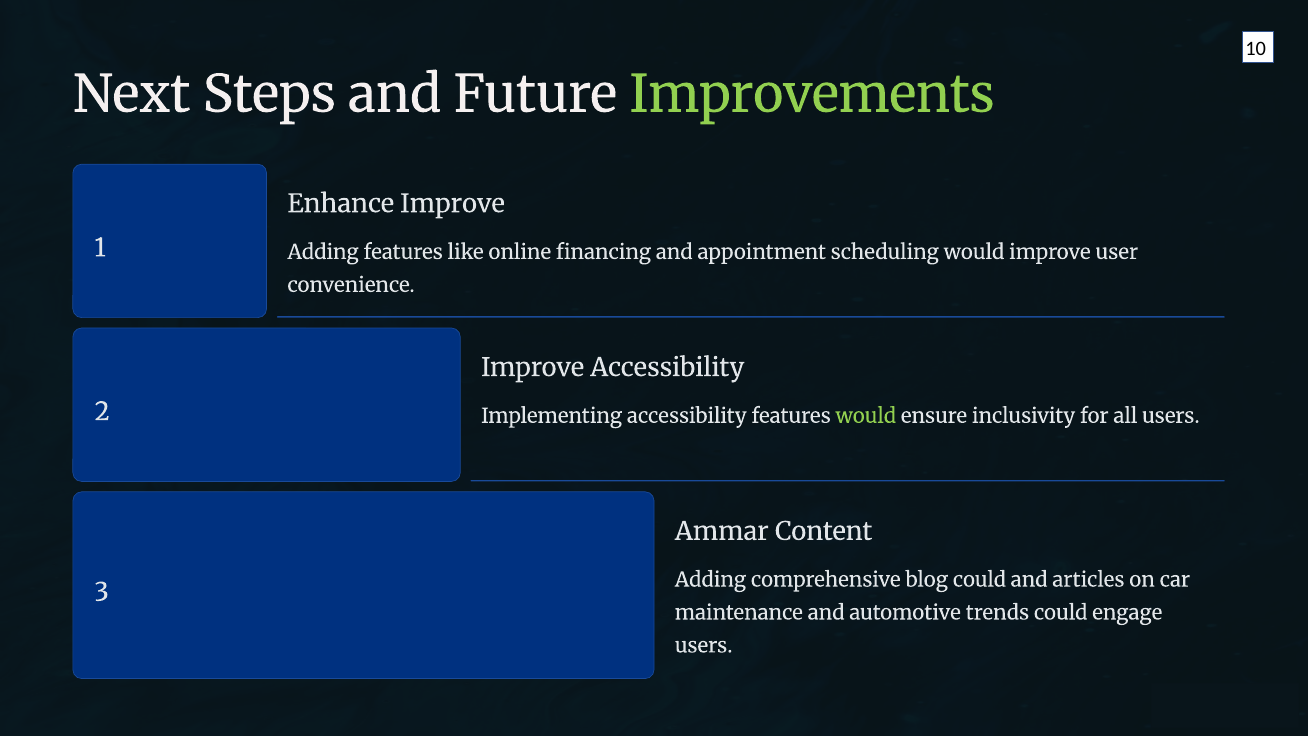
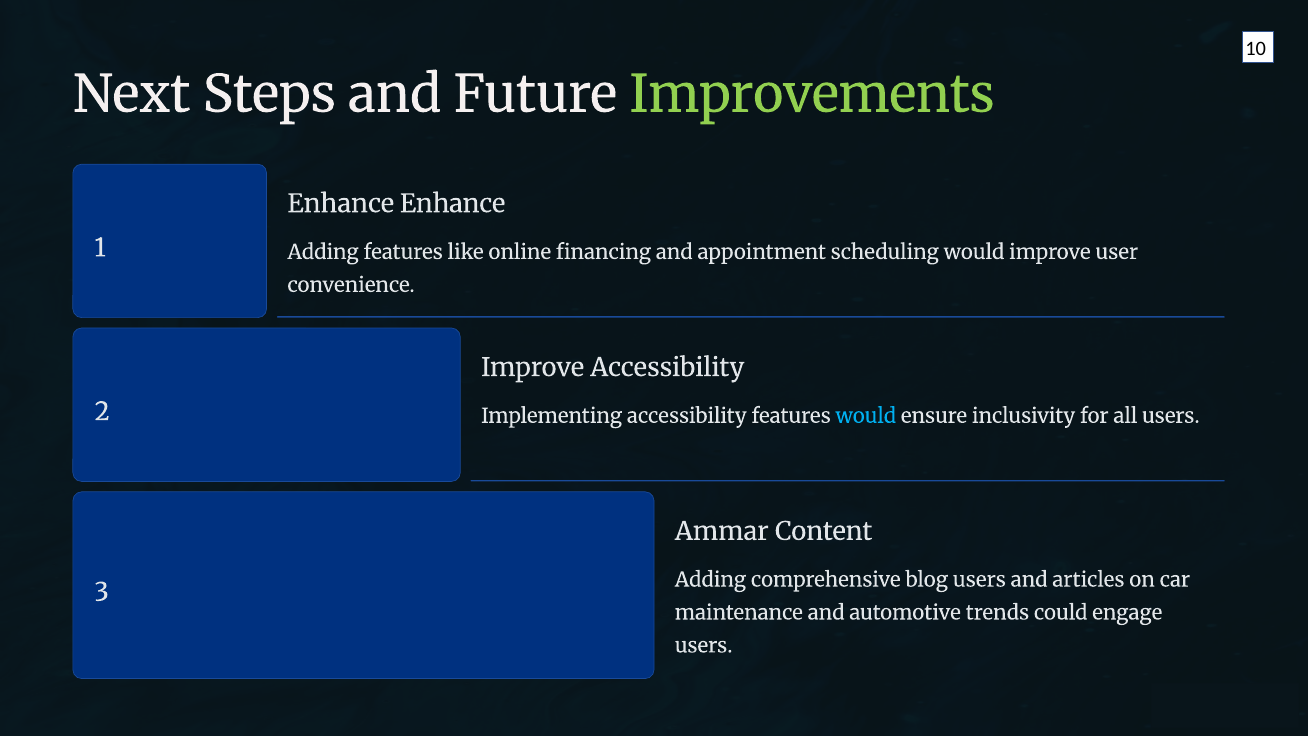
Enhance Improve: Improve -> Enhance
would at (866, 416) colour: light green -> light blue
blog could: could -> users
